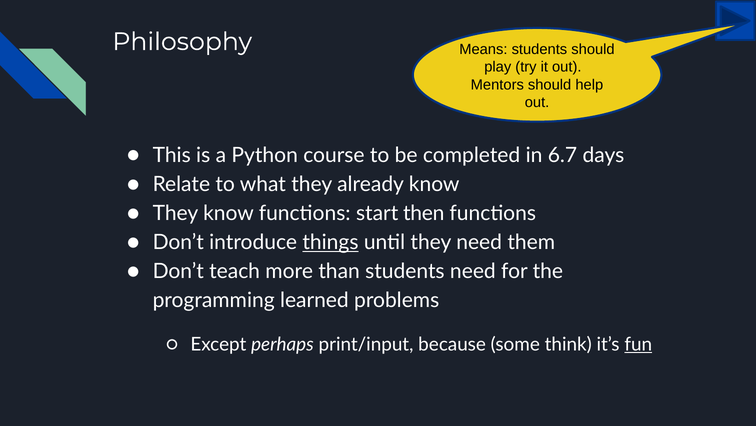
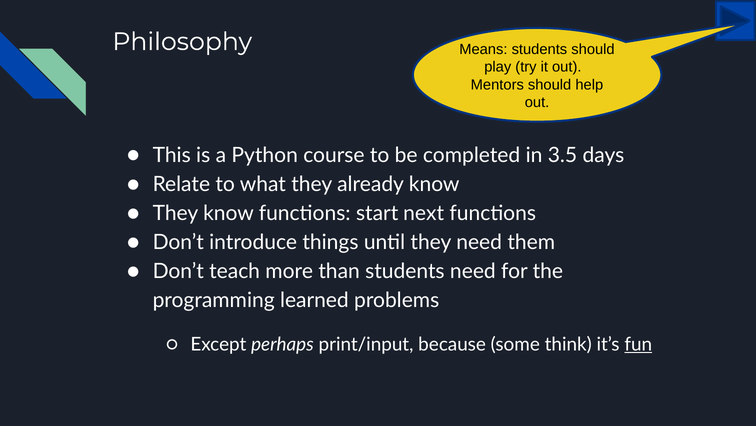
6.7: 6.7 -> 3.5
then: then -> next
things underline: present -> none
